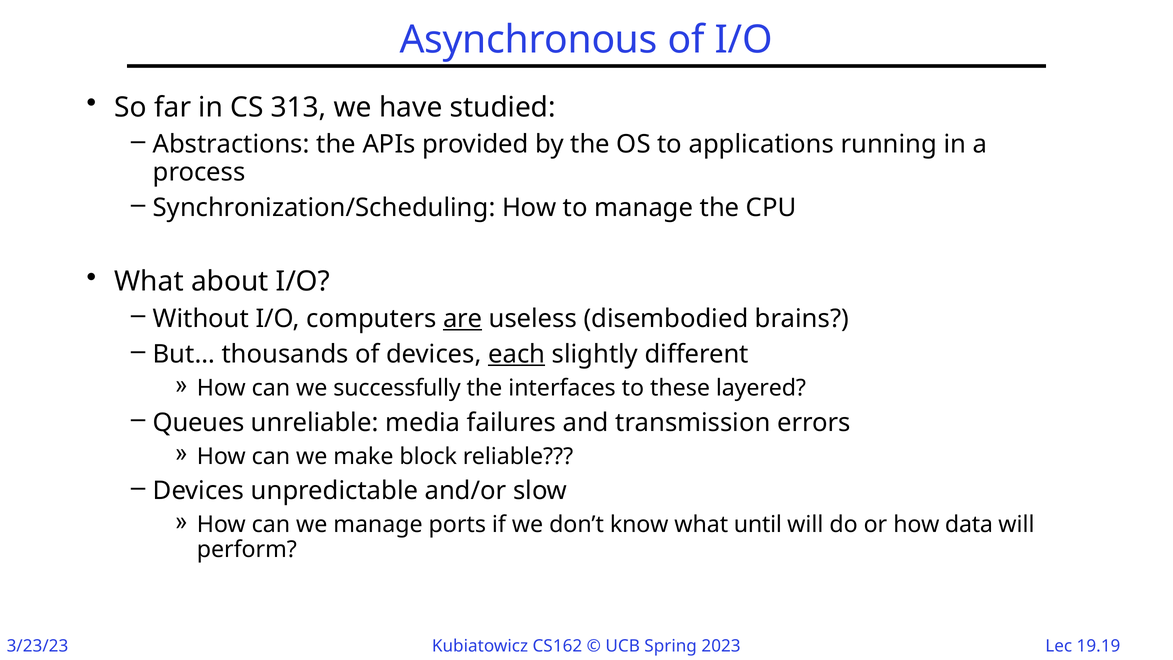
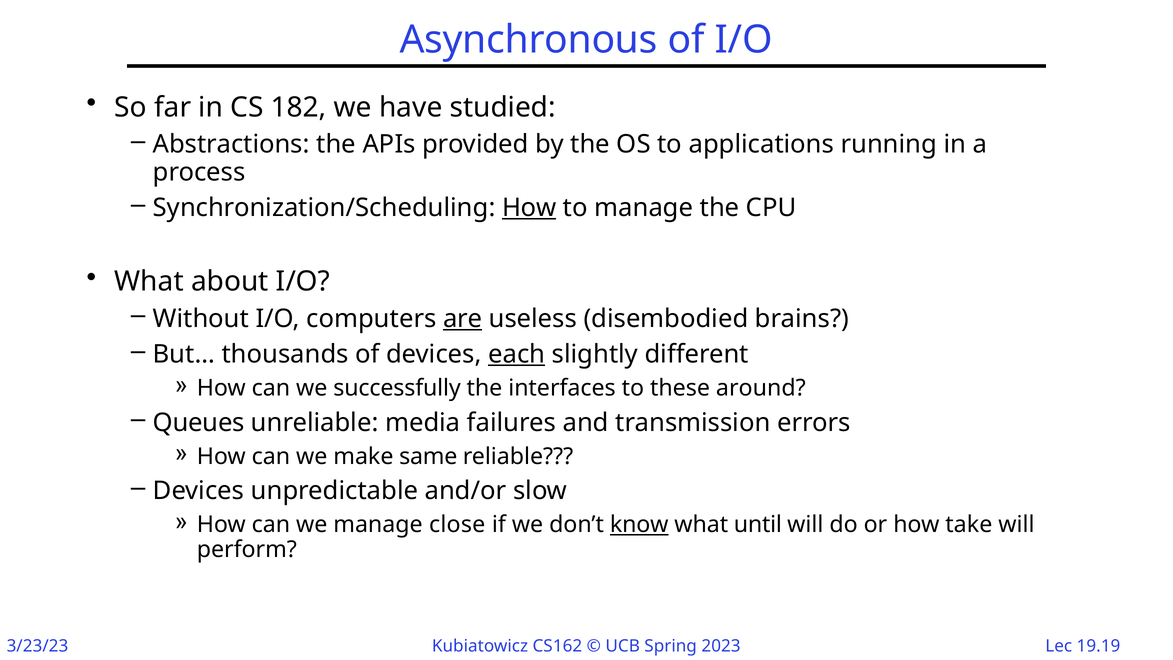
313: 313 -> 182
How at (529, 208) underline: none -> present
layered: layered -> around
block: block -> same
ports: ports -> close
know underline: none -> present
data: data -> take
